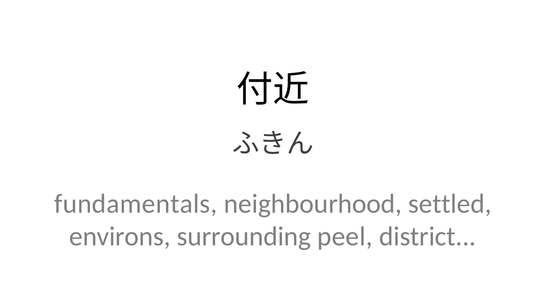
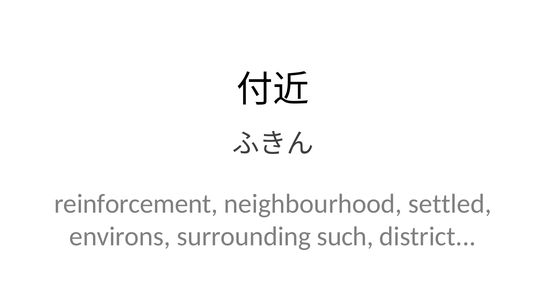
fundamentals: fundamentals -> reinforcement
peel: peel -> such
